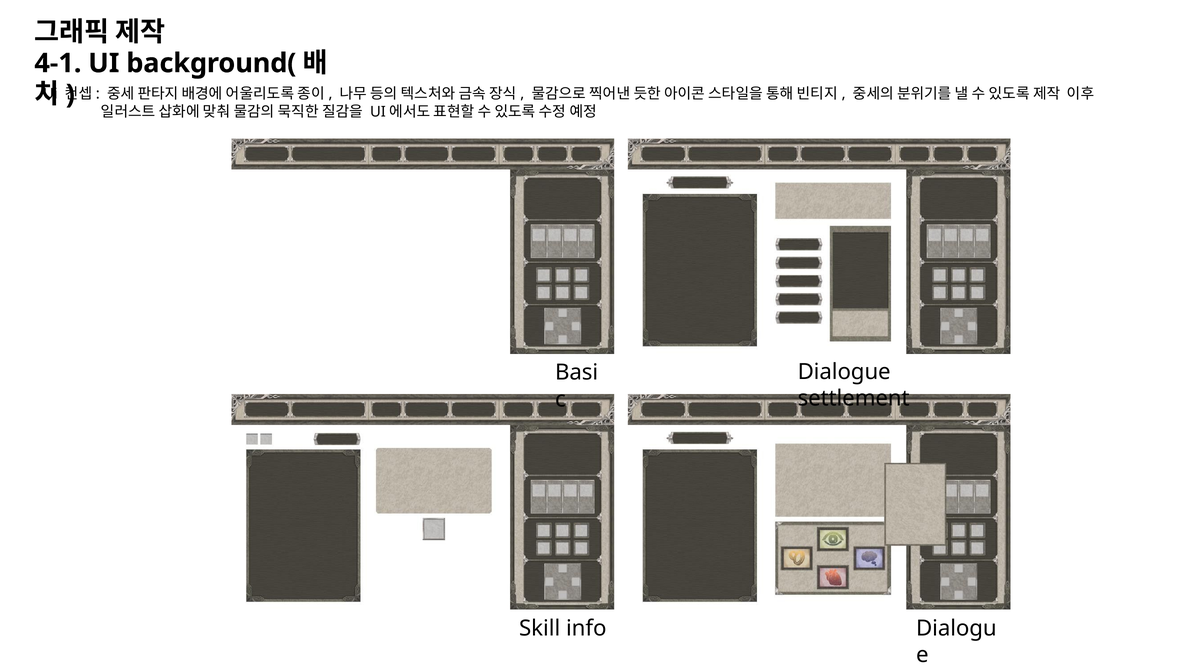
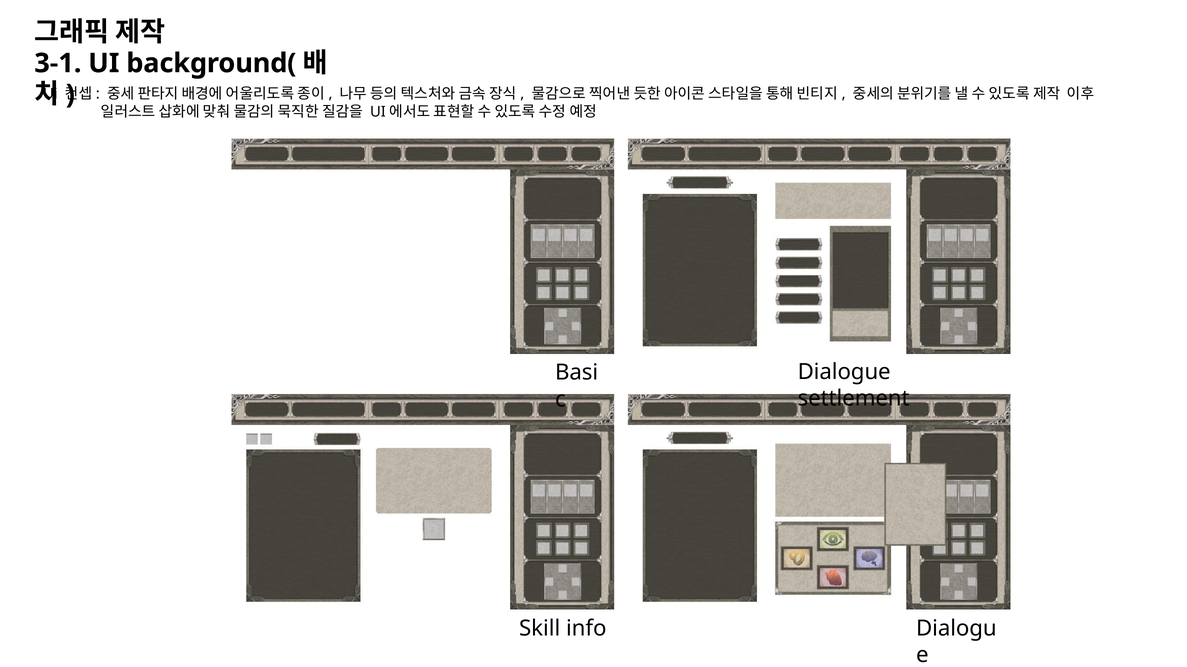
4-1: 4-1 -> 3-1
